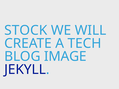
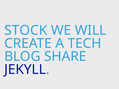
IMAGE: IMAGE -> SHARE
